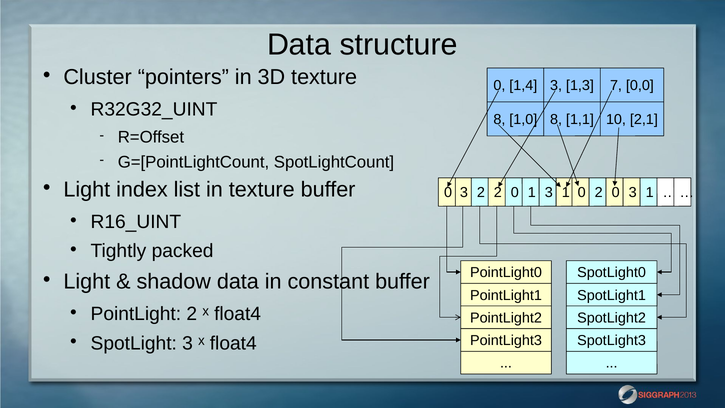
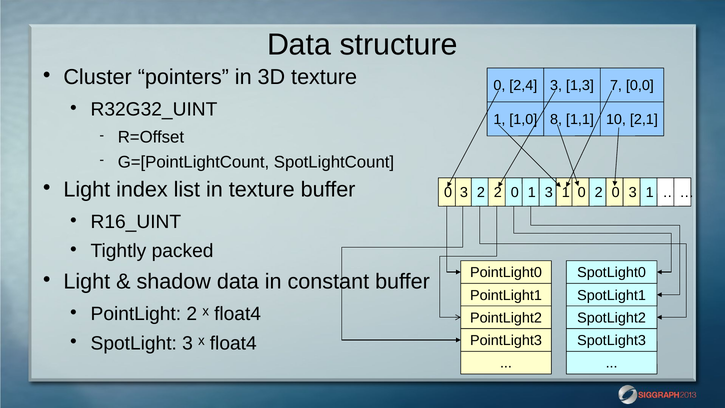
1,4: 1,4 -> 2,4
8 at (499, 119): 8 -> 1
